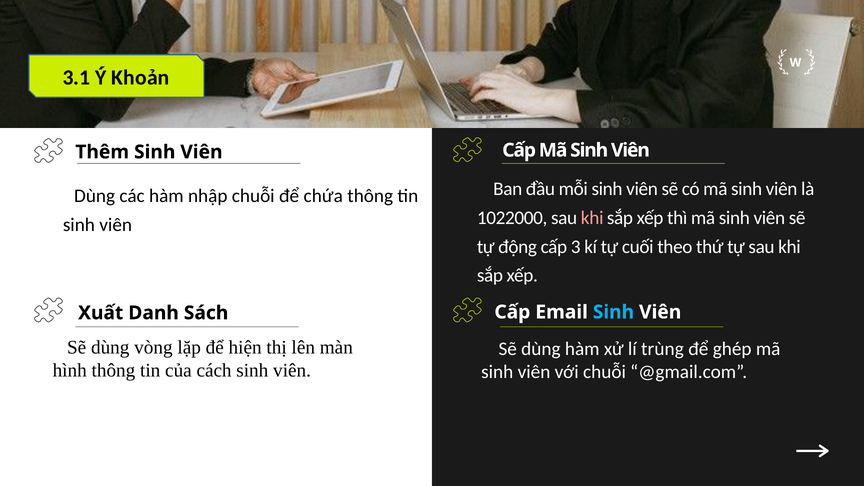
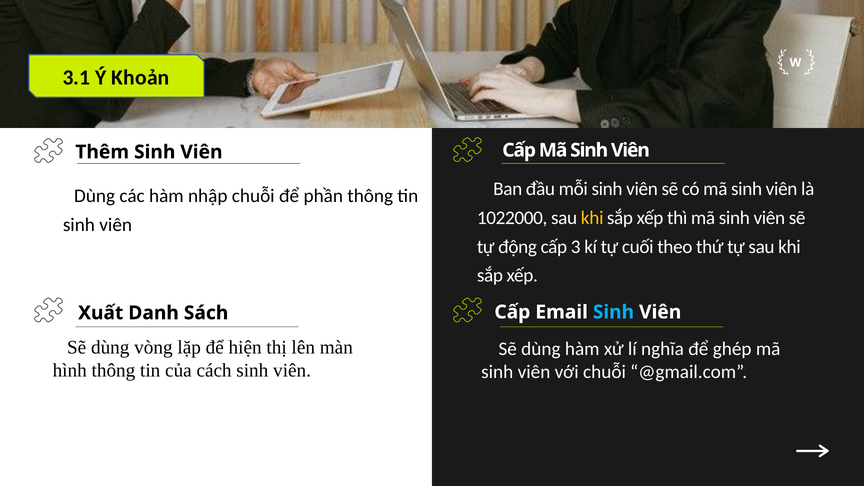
chứa: chứa -> phần
khi at (592, 218) colour: pink -> yellow
trùng: trùng -> nghĩa
